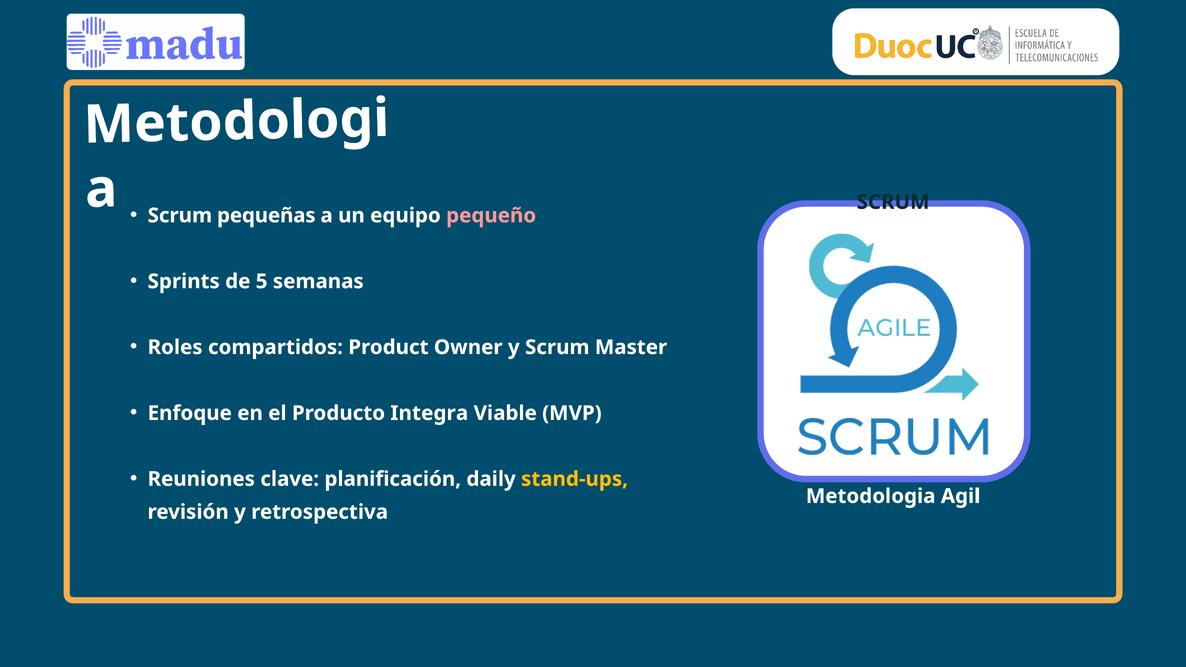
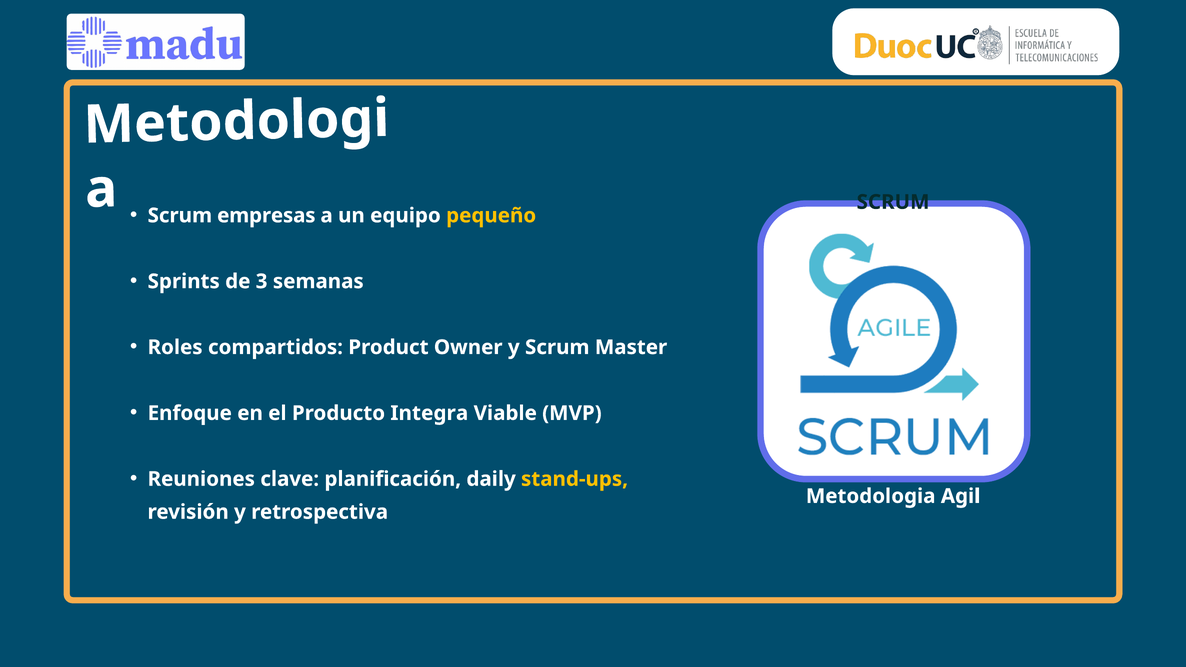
pequeñas: pequeñas -> empresas
pequeño colour: pink -> yellow
5: 5 -> 3
